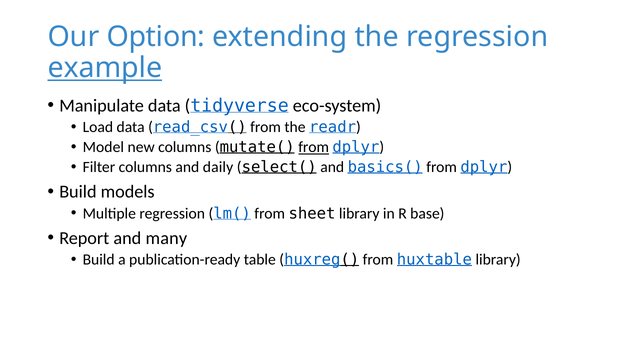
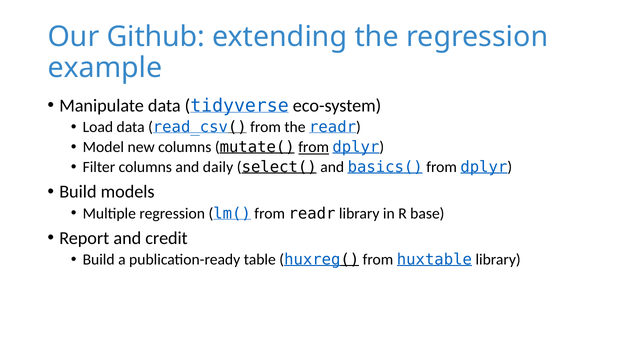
Option: Option -> Github
example underline: present -> none
from sheet: sheet -> readr
many: many -> credit
